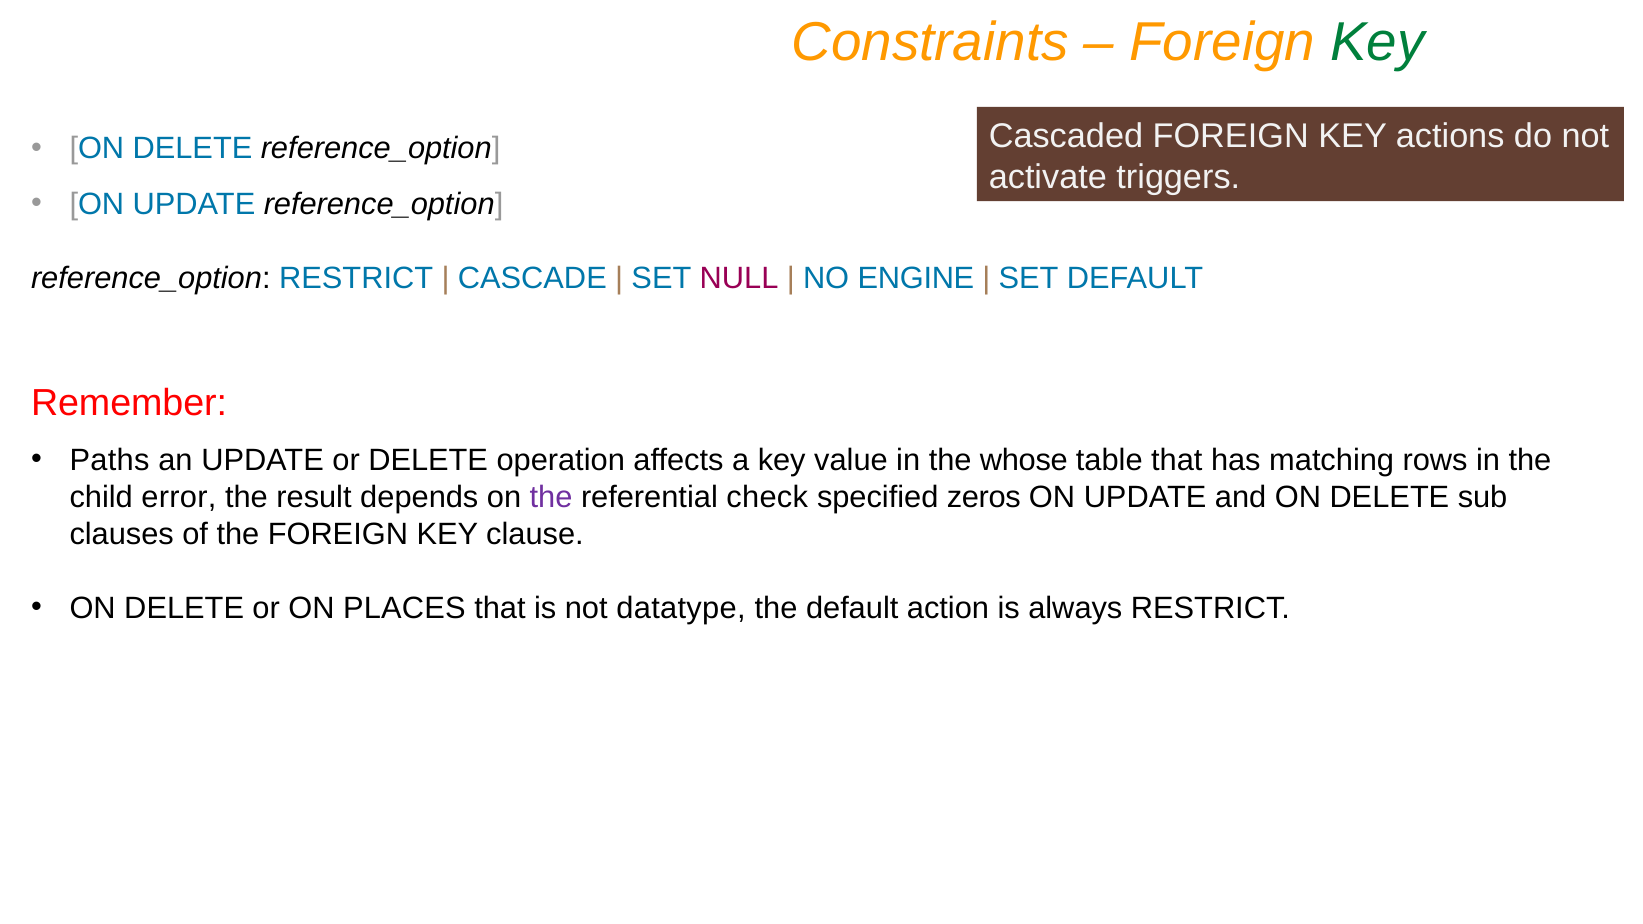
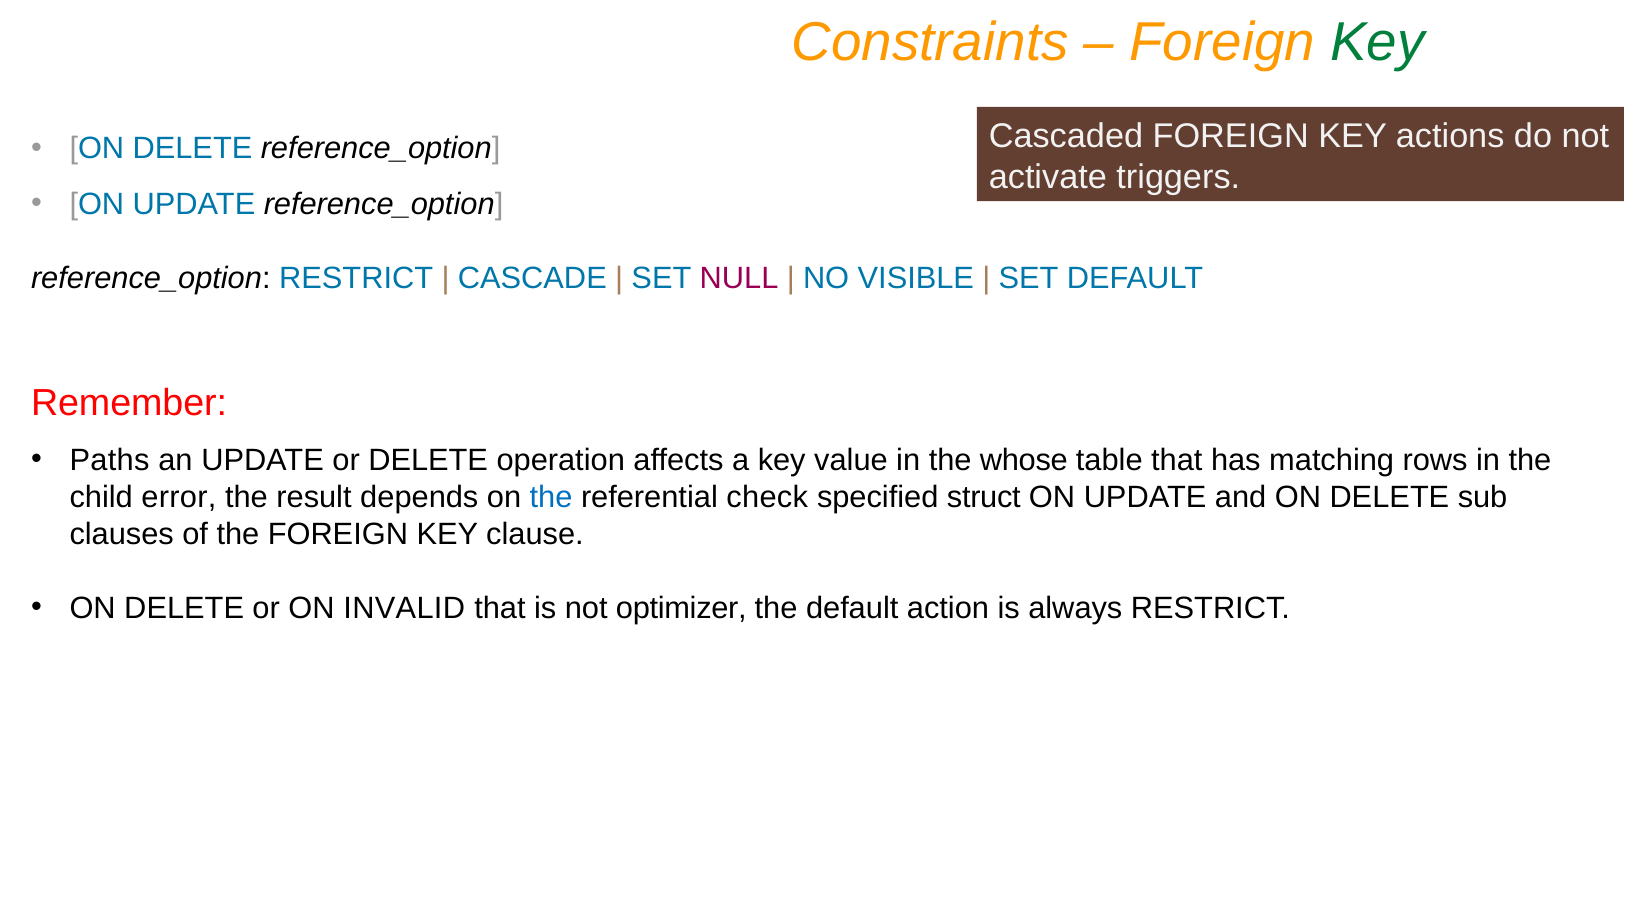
ENGINE: ENGINE -> VISIBLE
the at (551, 497) colour: purple -> blue
zeros: zeros -> struct
PLACES: PLACES -> INVALID
datatype: datatype -> optimizer
